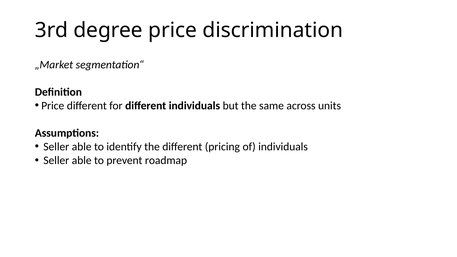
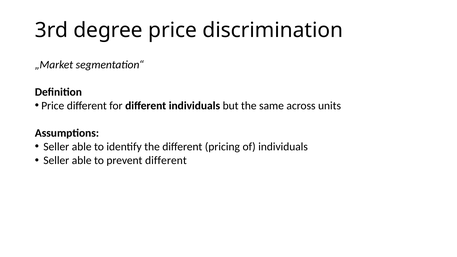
prevent roadmap: roadmap -> different
